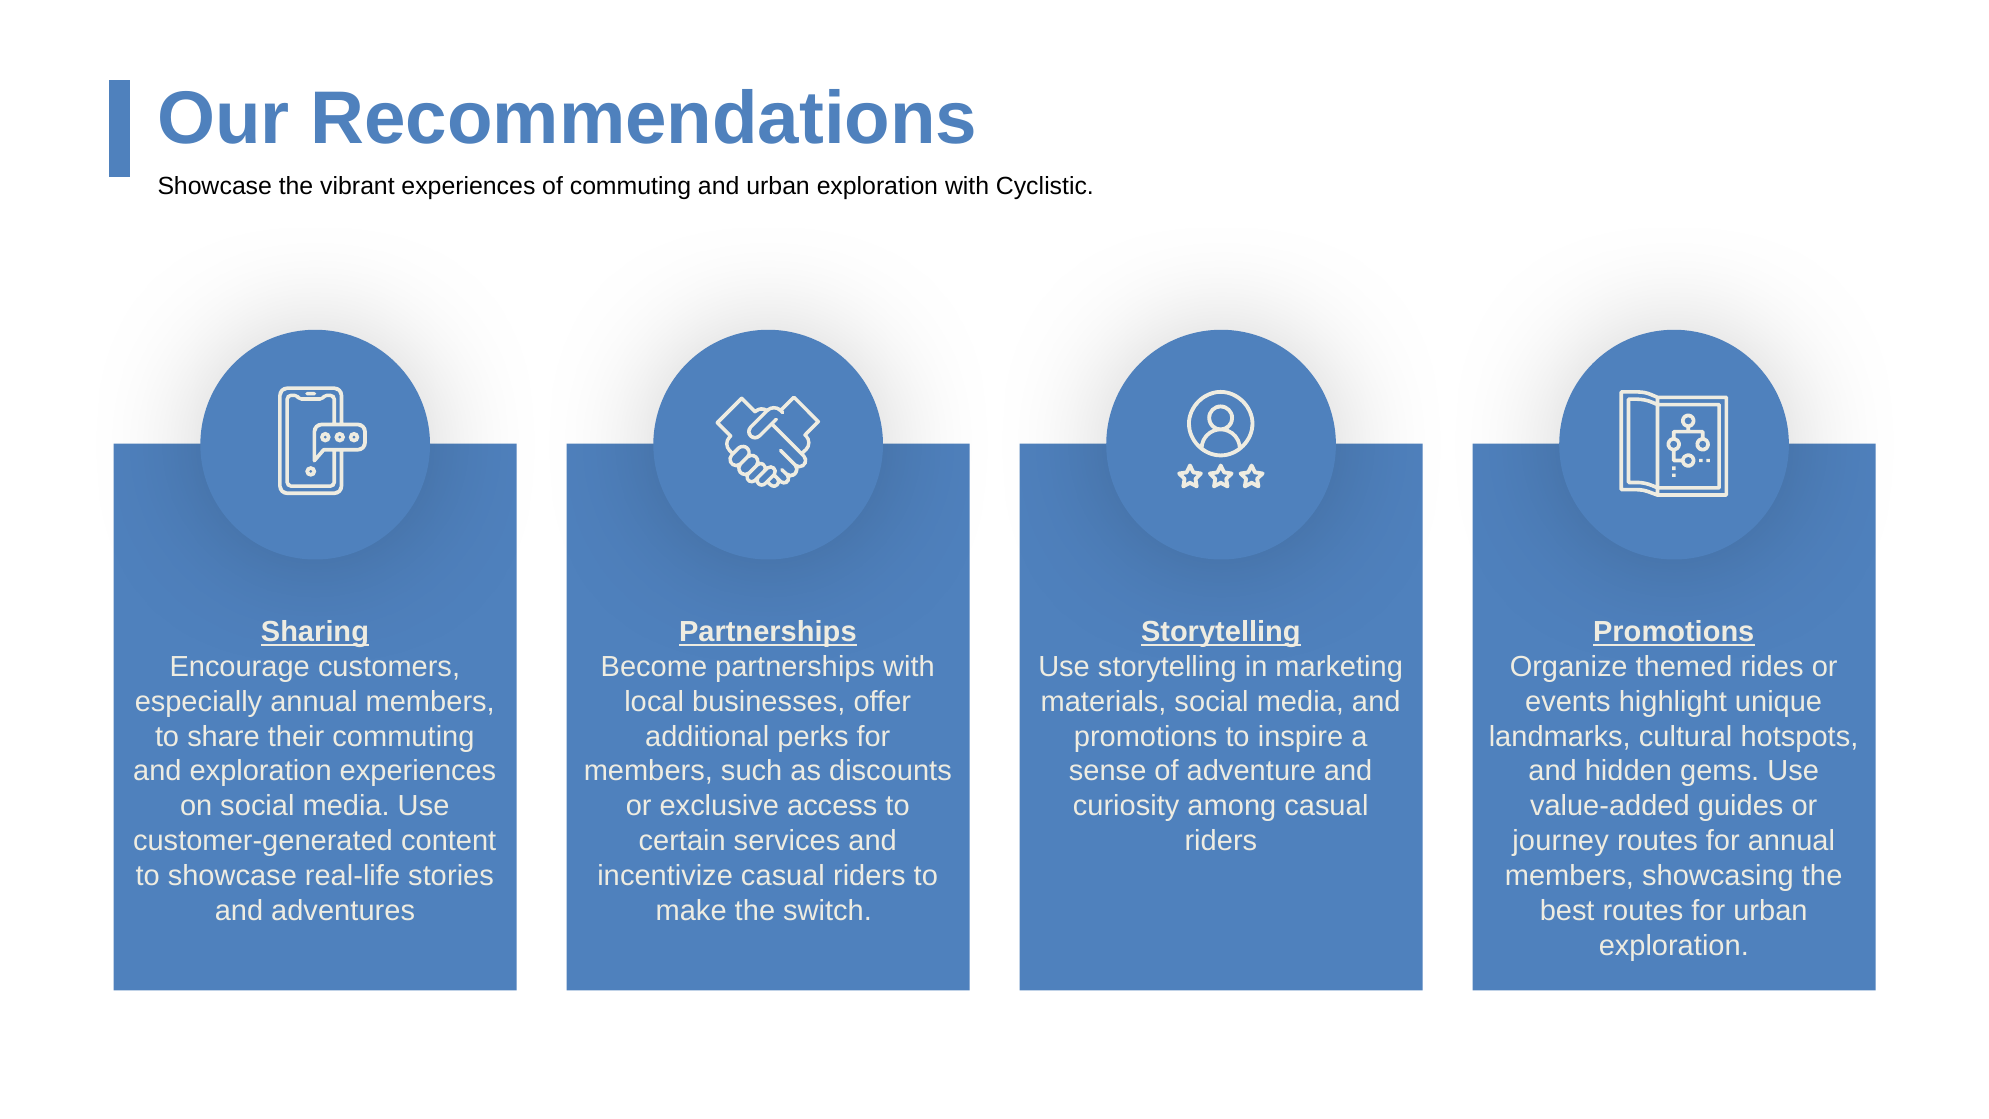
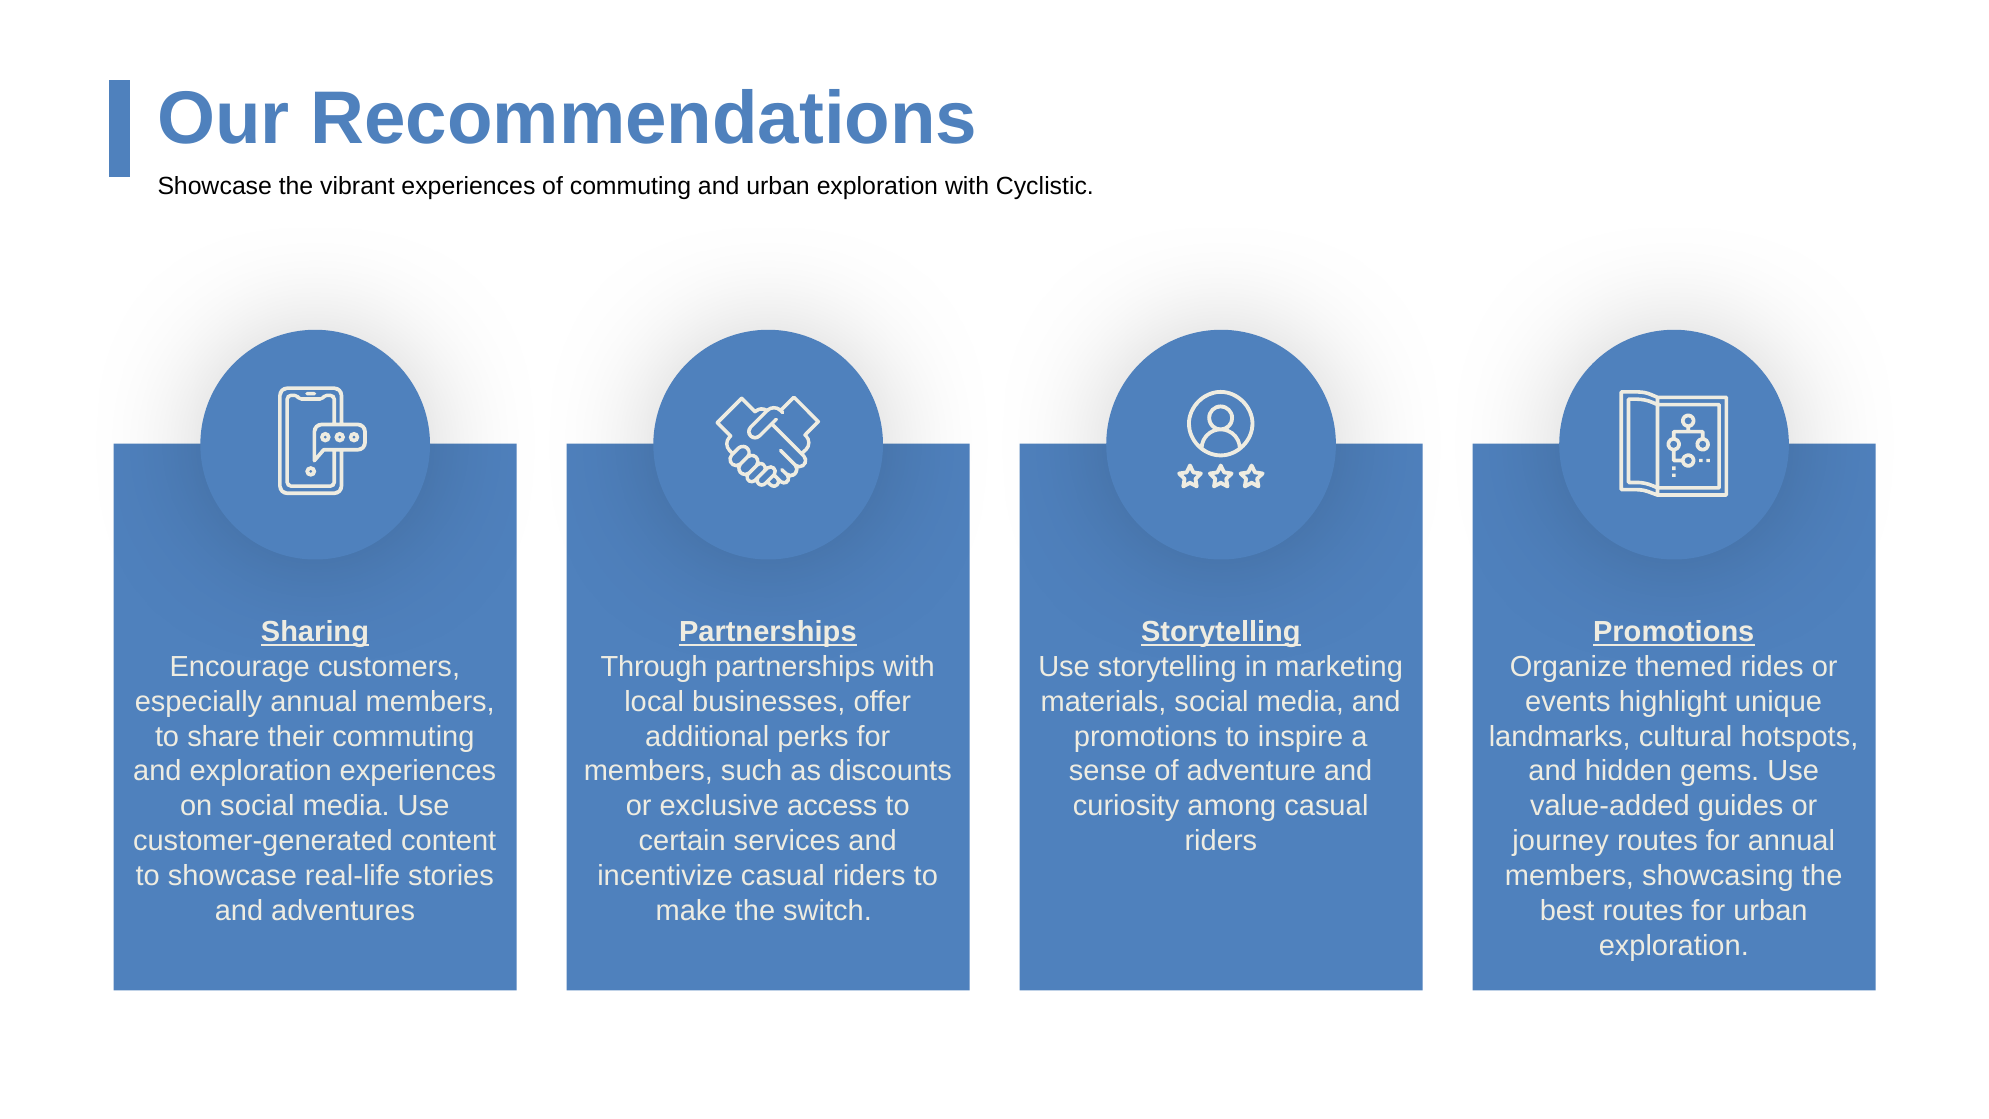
Become: Become -> Through
